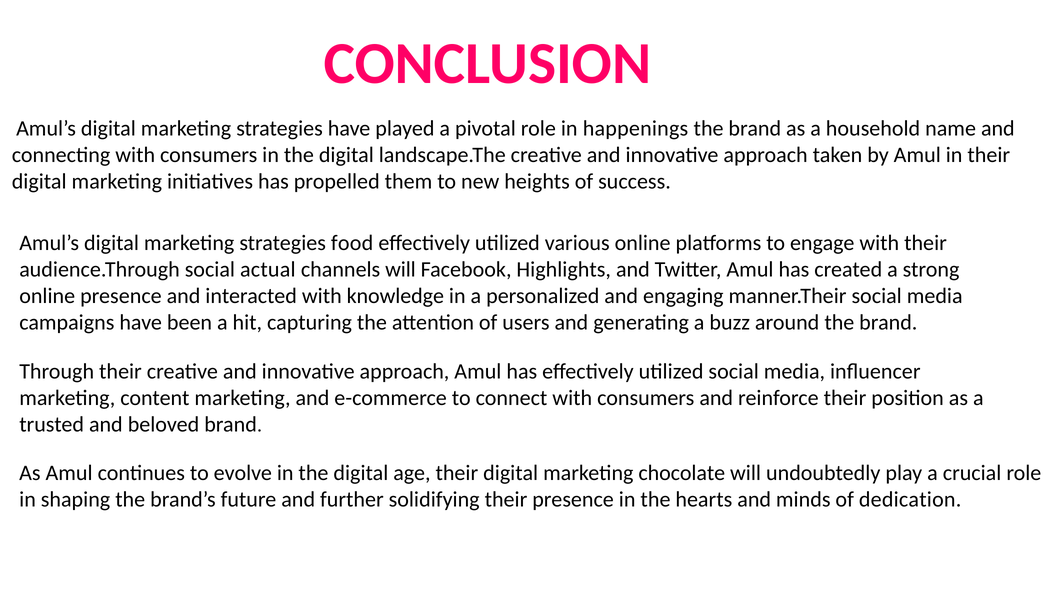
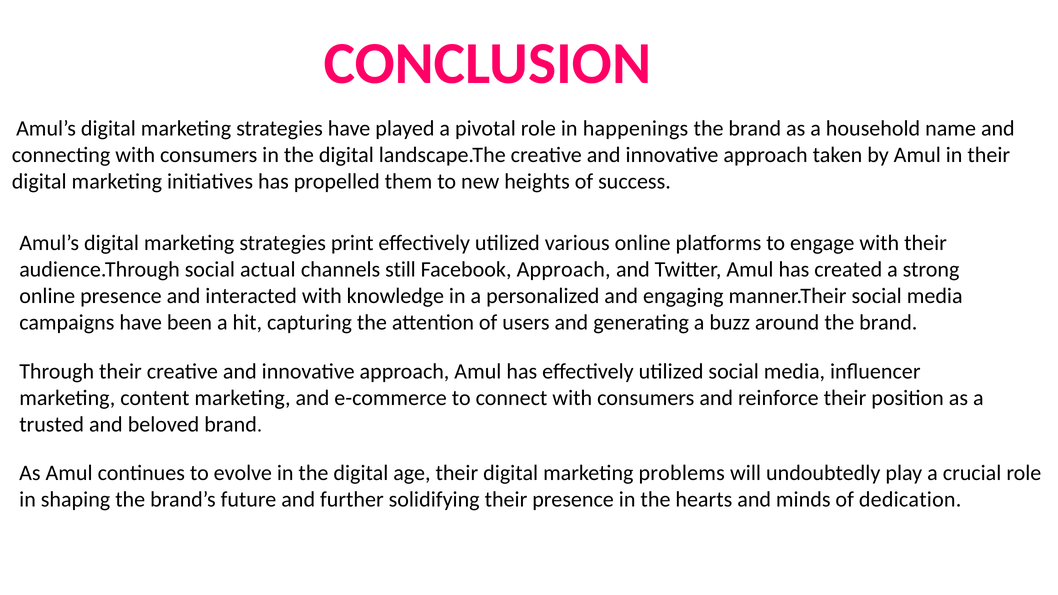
food: food -> print
channels will: will -> still
Facebook Highlights: Highlights -> Approach
chocolate: chocolate -> problems
